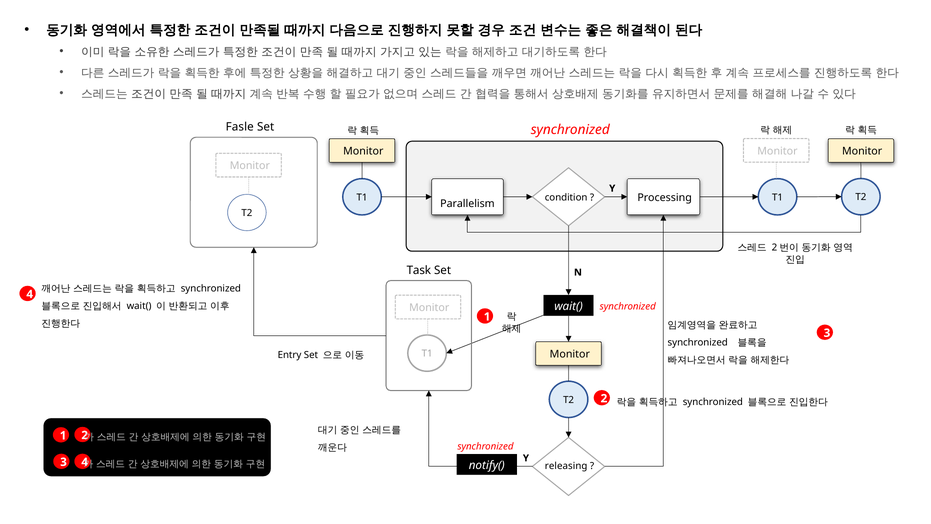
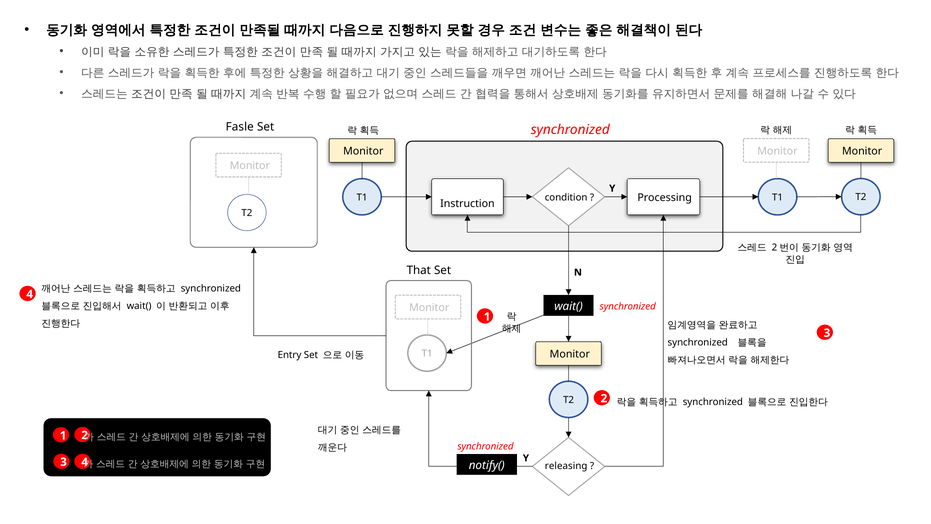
Parallelism: Parallelism -> Instruction
Task: Task -> That
